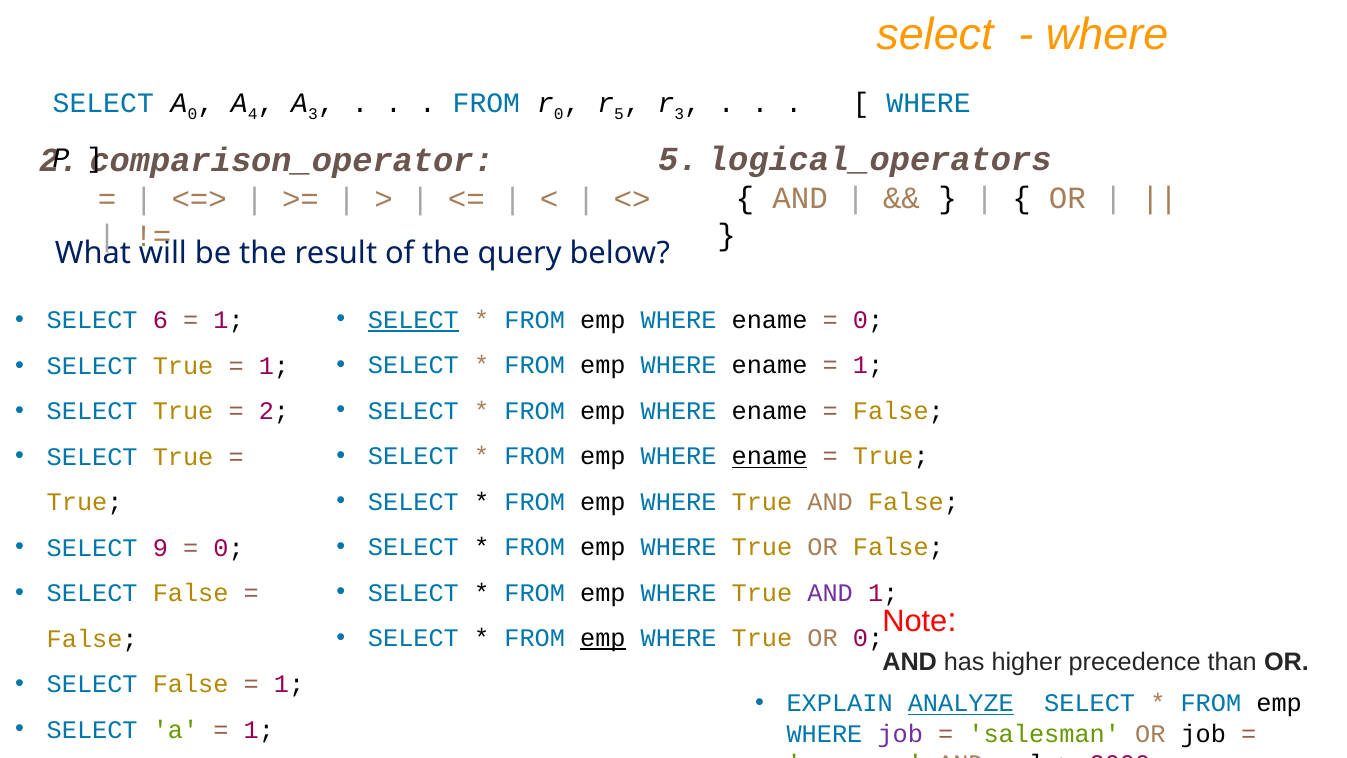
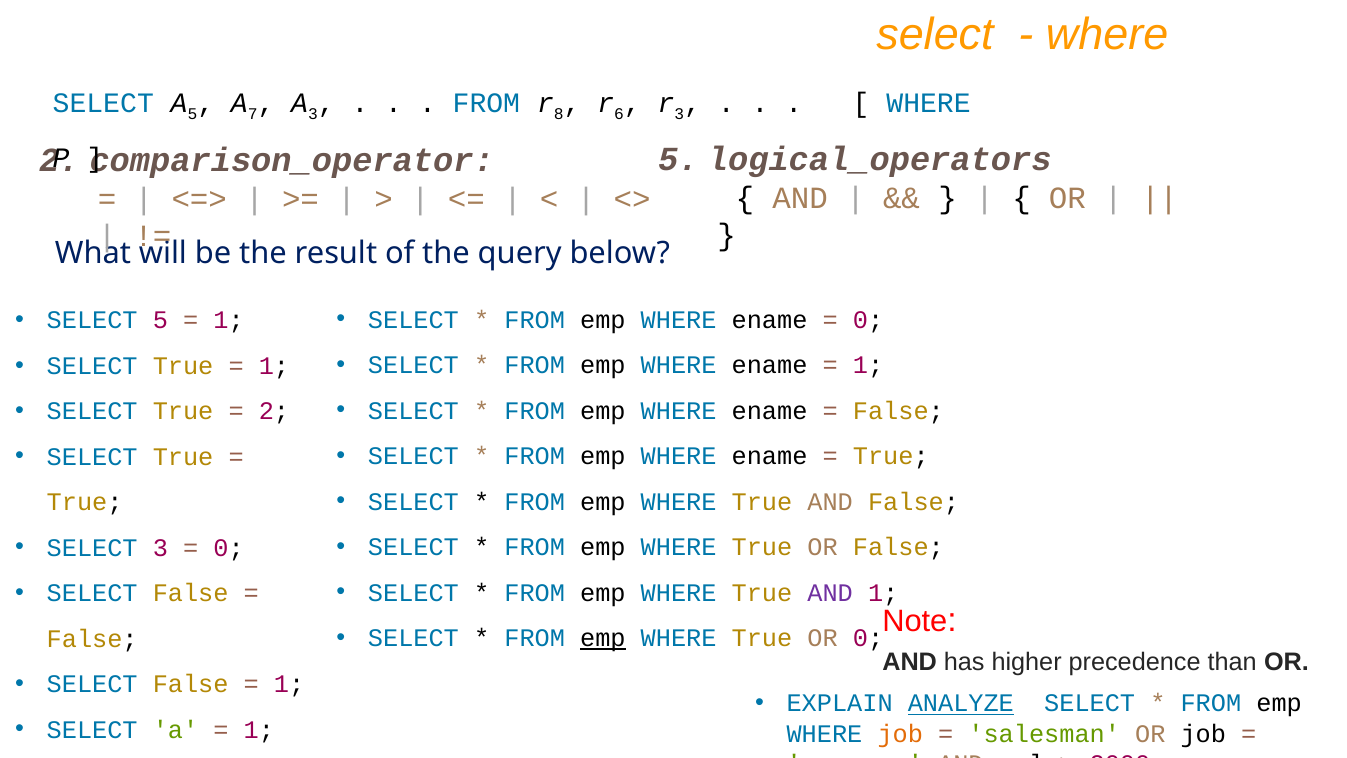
A 0: 0 -> 5
4: 4 -> 7
0 at (559, 114): 0 -> 8
5 at (619, 114): 5 -> 6
SELECT at (413, 320) underline: present -> none
SELECT 6: 6 -> 5
ename at (770, 456) underline: present -> none
SELECT 9: 9 -> 3
job at (900, 734) colour: purple -> orange
